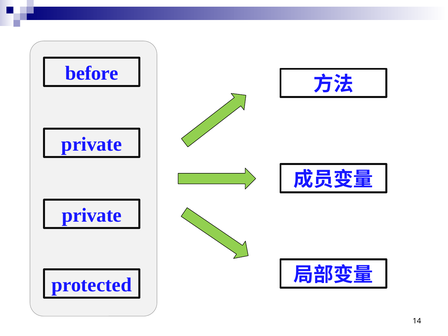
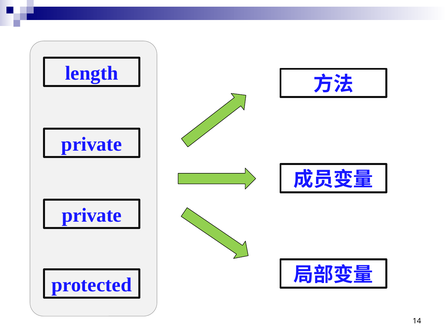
before: before -> length
